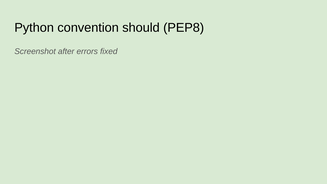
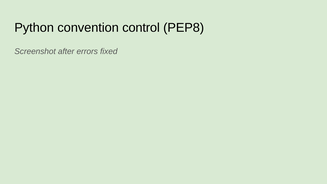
should: should -> control
